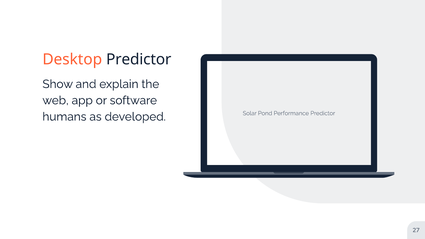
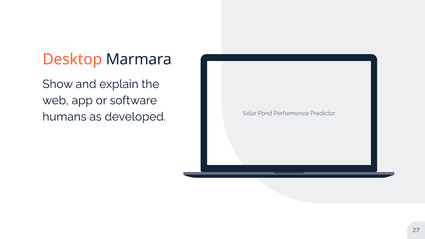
Desktop Predictor: Predictor -> Marmara
